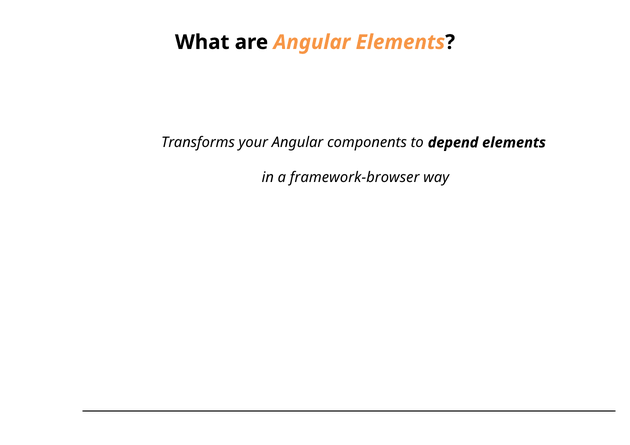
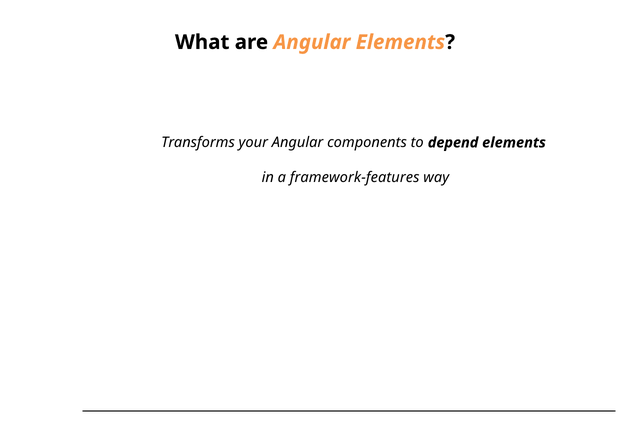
framework-browser: framework-browser -> framework-features
